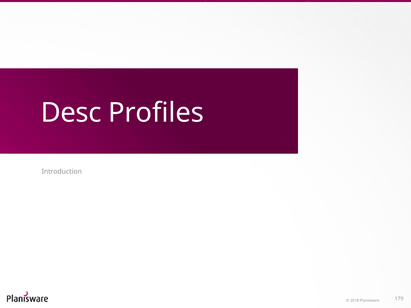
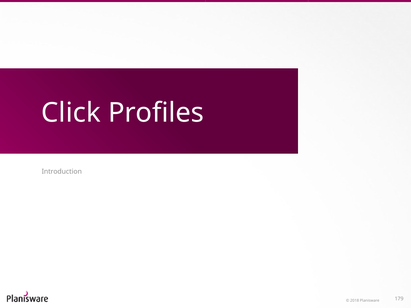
Desc: Desc -> Click
